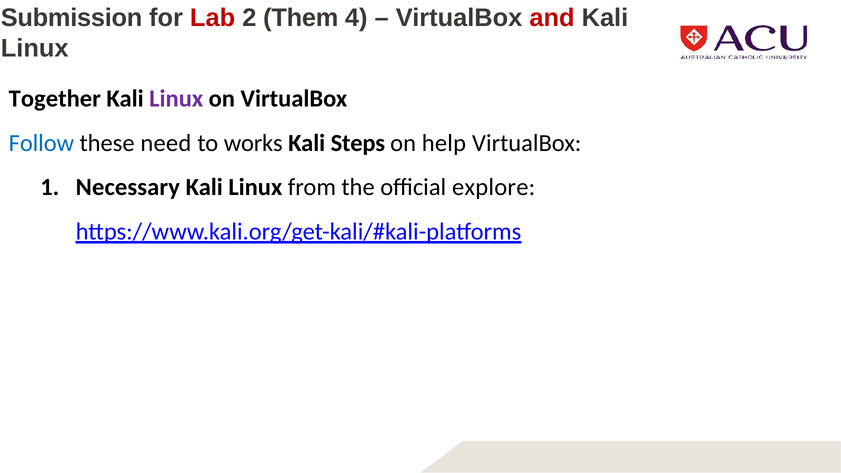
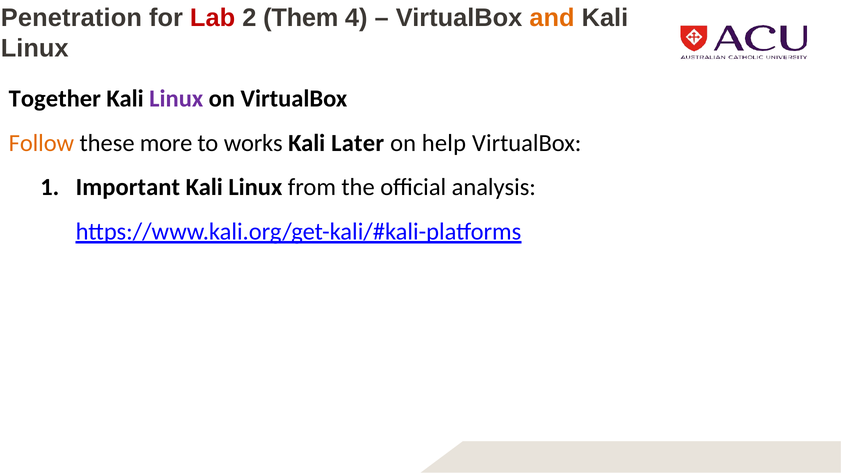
Submission: Submission -> Penetration
and colour: red -> orange
Follow colour: blue -> orange
need: need -> more
Steps: Steps -> Later
Necessary: Necessary -> Important
explore: explore -> analysis
